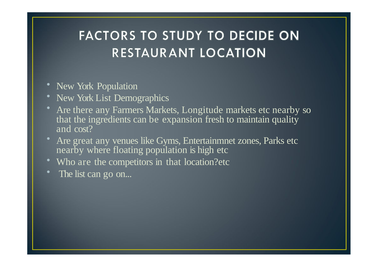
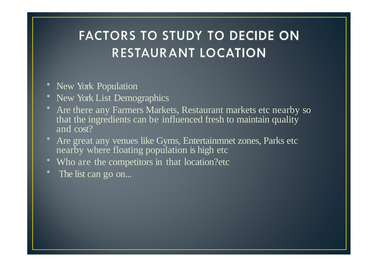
Longitude: Longitude -> Restaurant
expansion: expansion -> influenced
